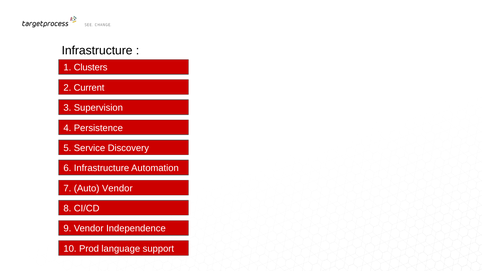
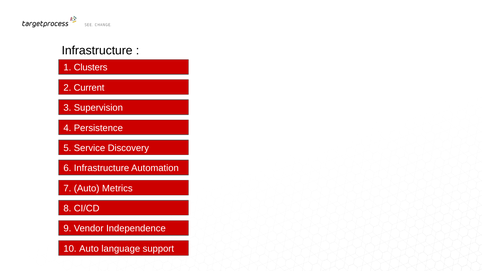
Auto Vendor: Vendor -> Metrics
10 Prod: Prod -> Auto
